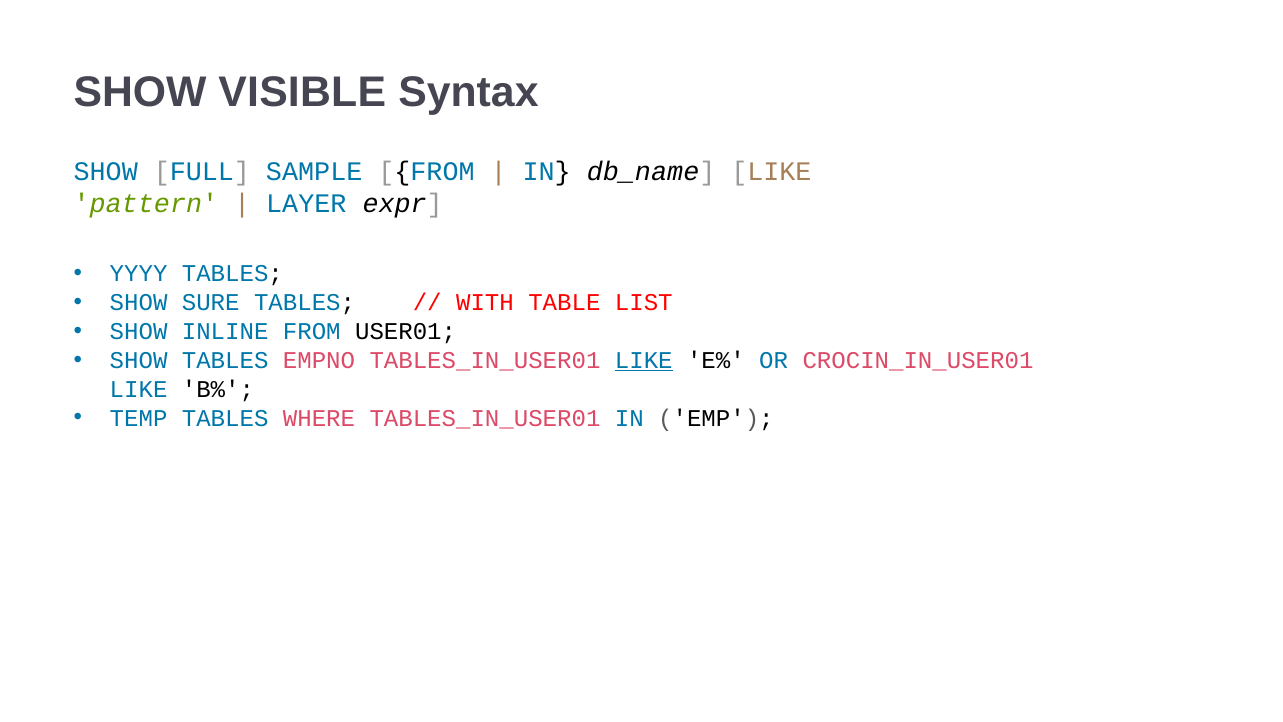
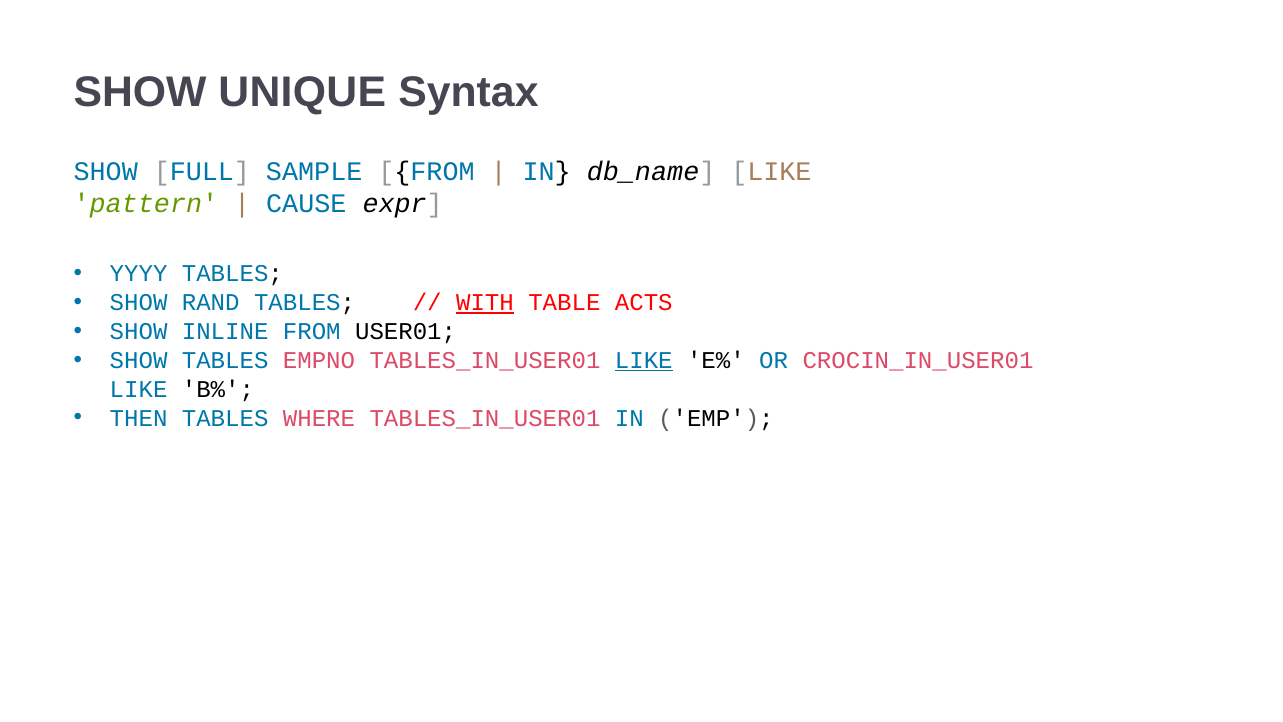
VISIBLE: VISIBLE -> UNIQUE
LAYER: LAYER -> CAUSE
SURE: SURE -> RAND
WITH underline: none -> present
LIST: LIST -> ACTS
TEMP: TEMP -> THEN
